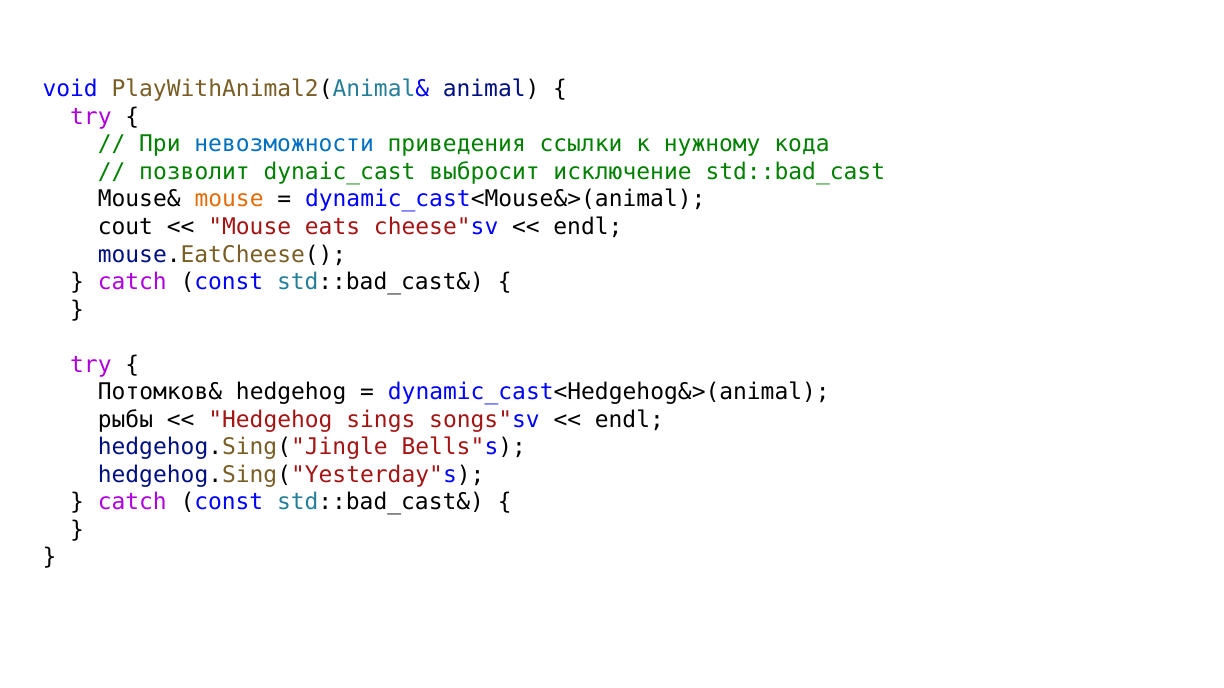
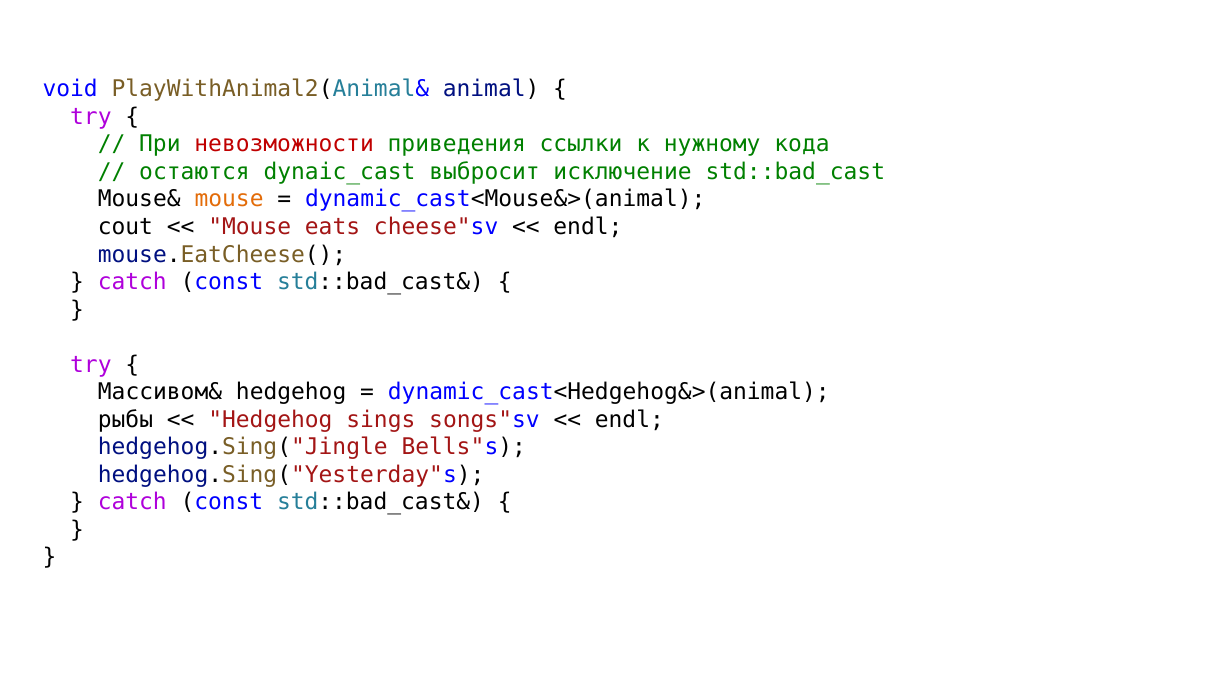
невозможности colour: blue -> red
позволит: позволит -> остаются
Потомков&: Потомков& -> Массивом&
